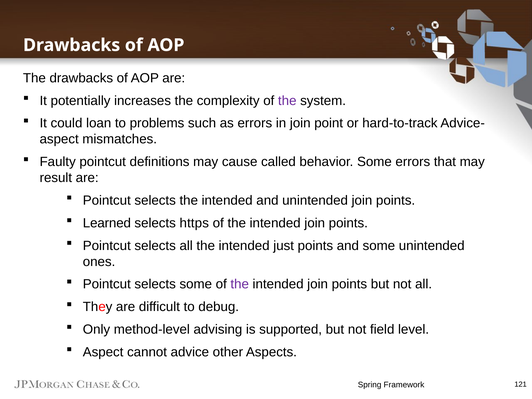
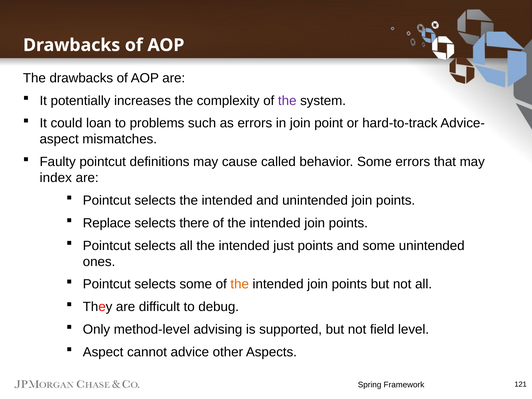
result: result -> index
Learned: Learned -> Replace
https: https -> there
the at (240, 284) colour: purple -> orange
